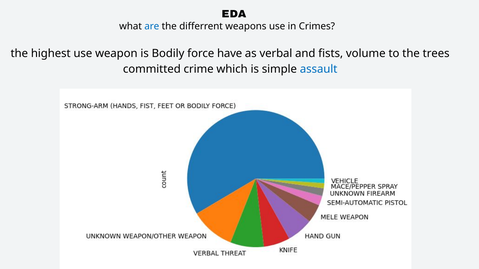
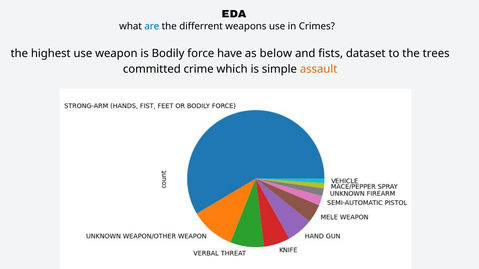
verbal: verbal -> below
volume: volume -> dataset
assault colour: blue -> orange
